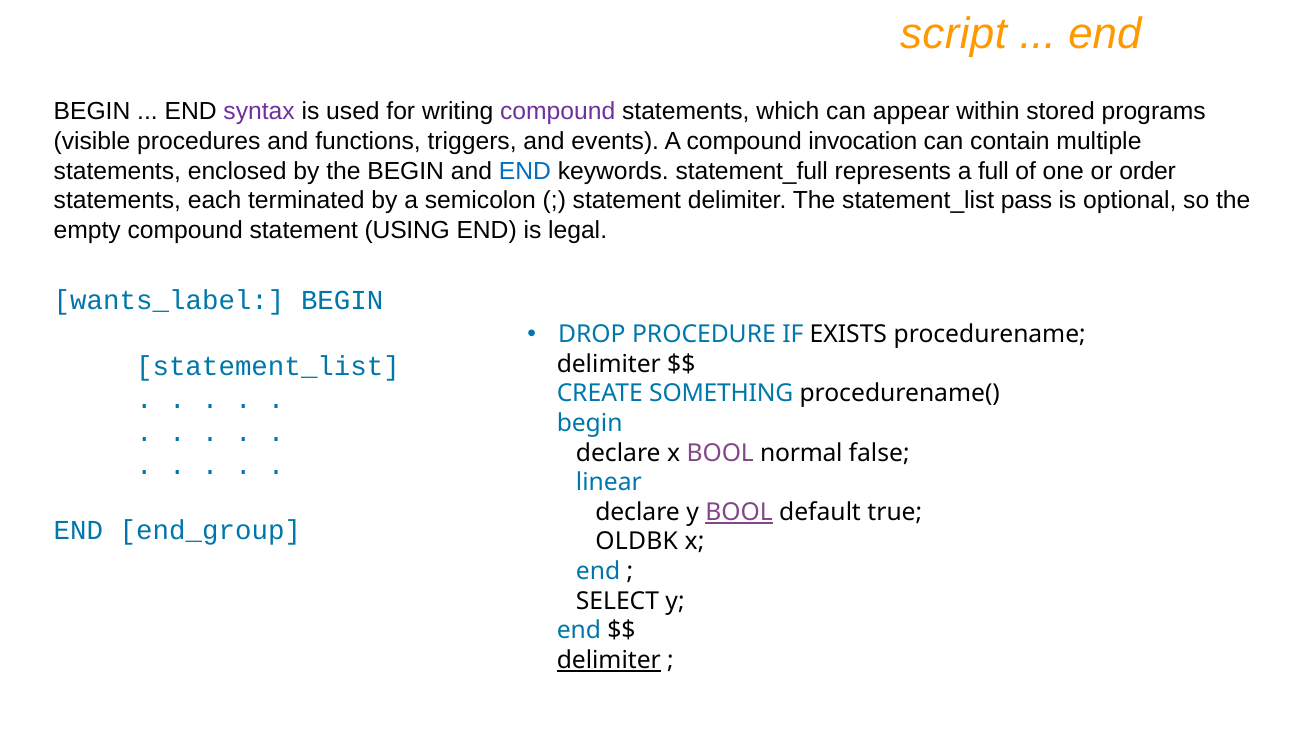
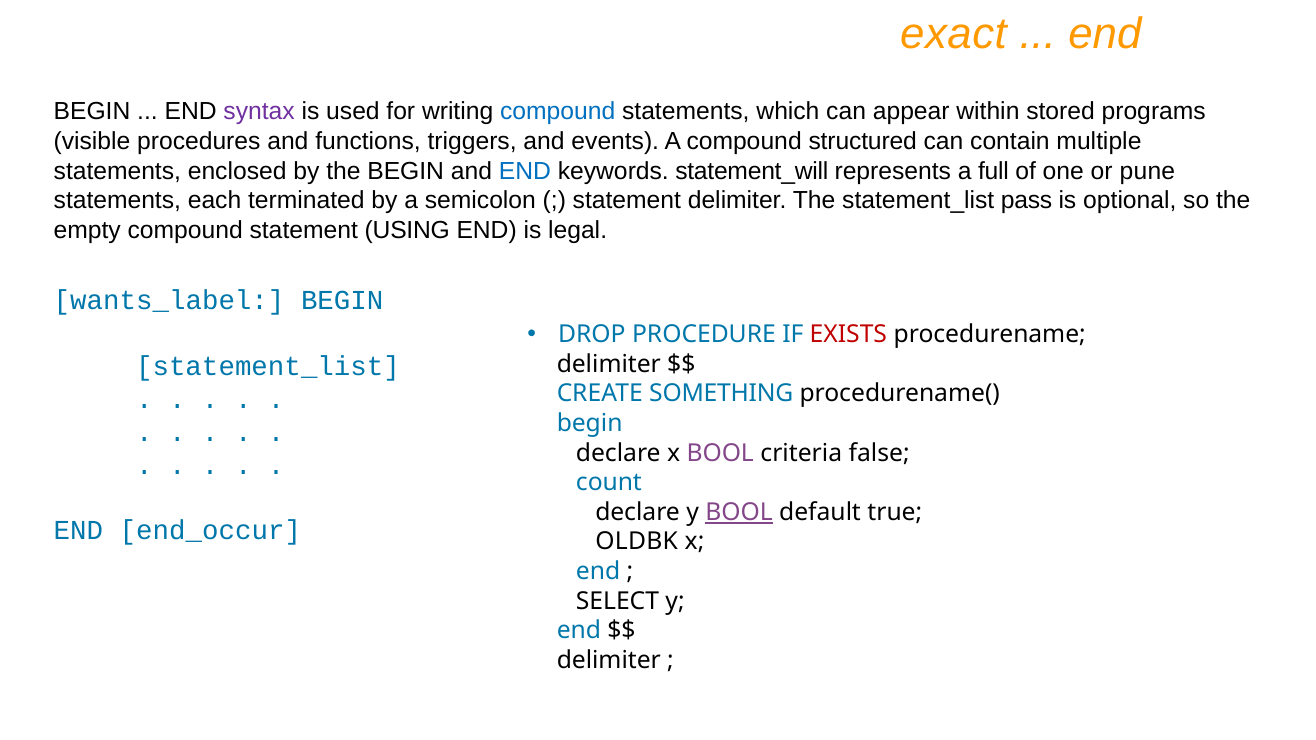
script: script -> exact
compound at (558, 112) colour: purple -> blue
invocation: invocation -> structured
statement_full: statement_full -> statement_will
order: order -> pune
EXISTS colour: black -> red
normal: normal -> criteria
linear: linear -> count
end_group: end_group -> end_occur
delimiter at (609, 660) underline: present -> none
